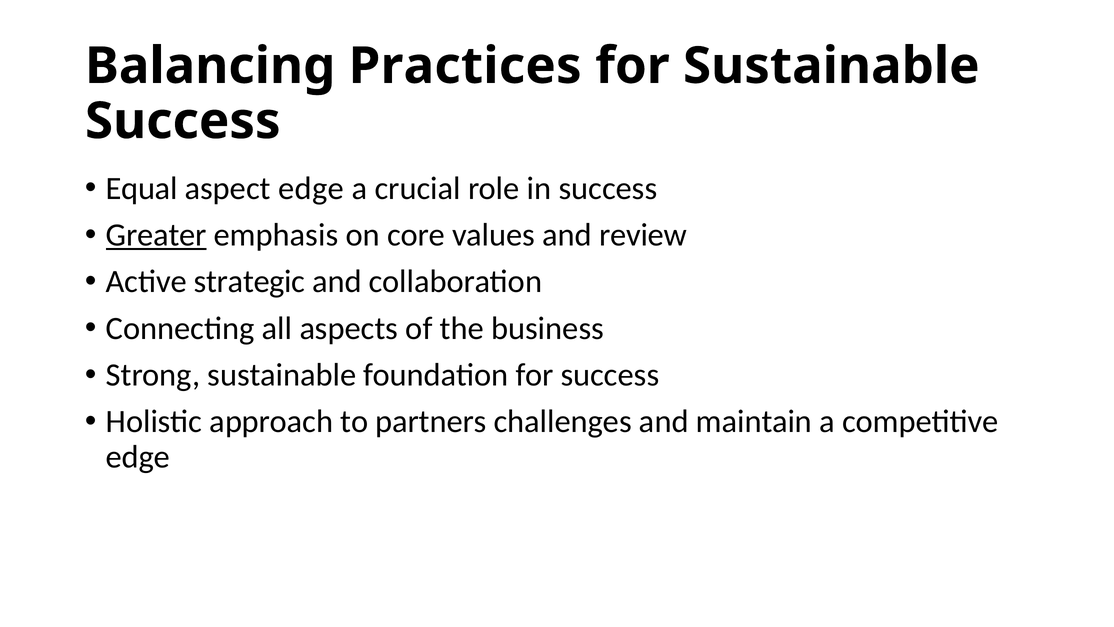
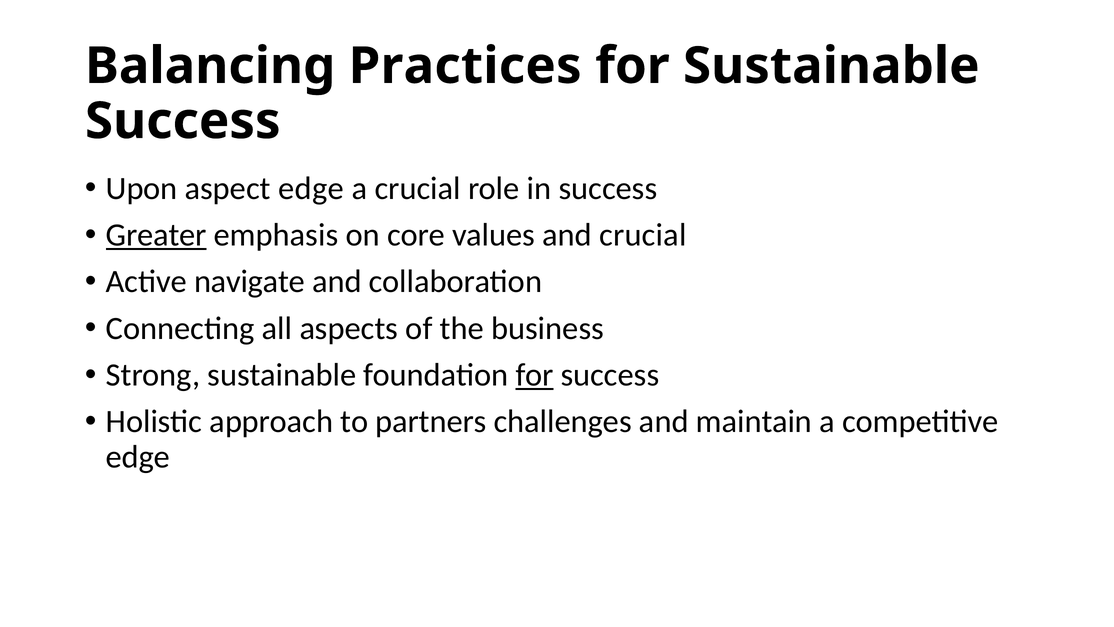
Equal: Equal -> Upon
and review: review -> crucial
strategic: strategic -> navigate
for at (535, 375) underline: none -> present
